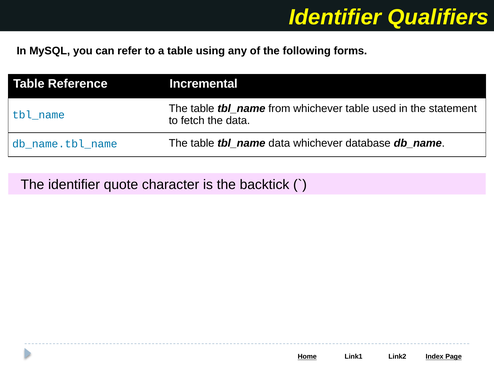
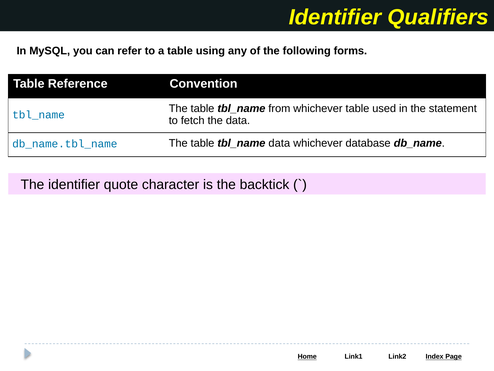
Incremental: Incremental -> Convention
